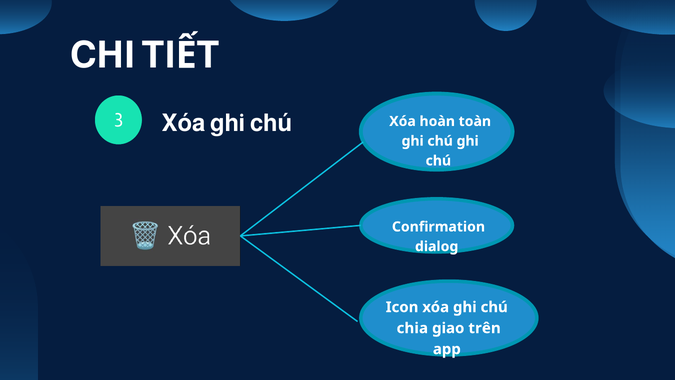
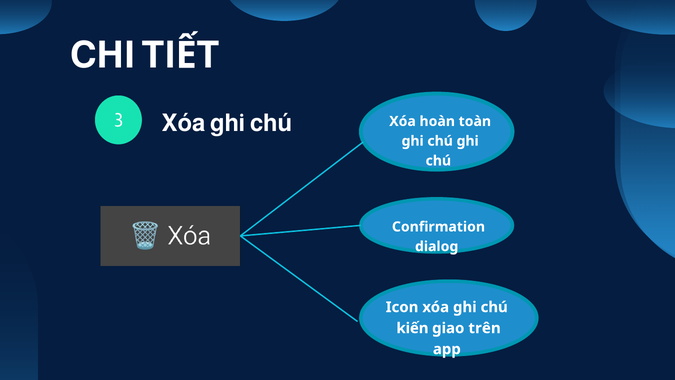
chia: chia -> kiến
